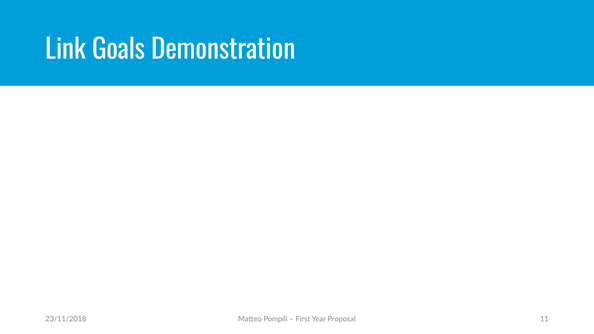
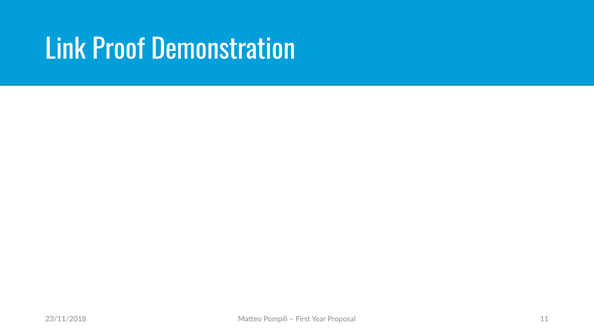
Goals: Goals -> Proof
